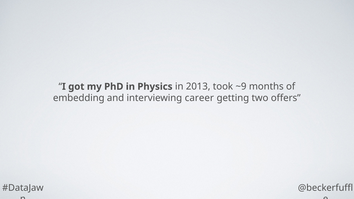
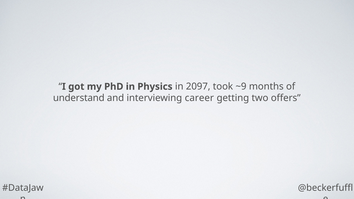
2013: 2013 -> 2097
embedding: embedding -> understand
